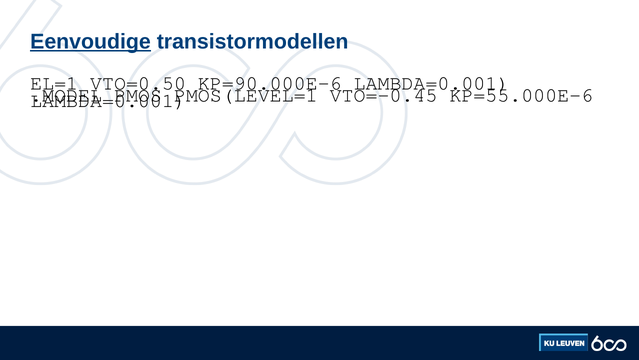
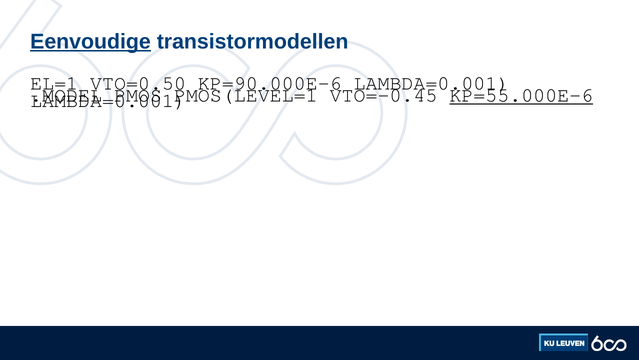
KP=55.000E-6 underline: none -> present
